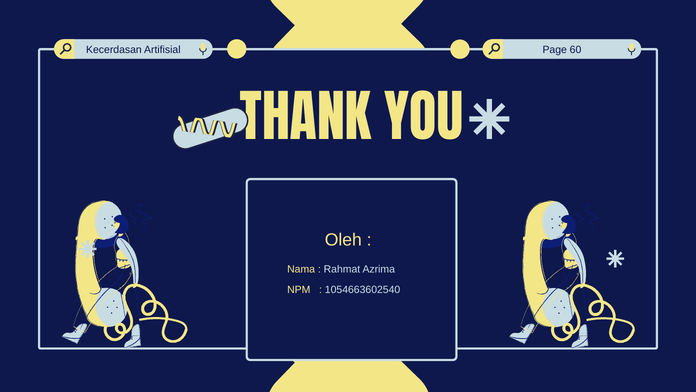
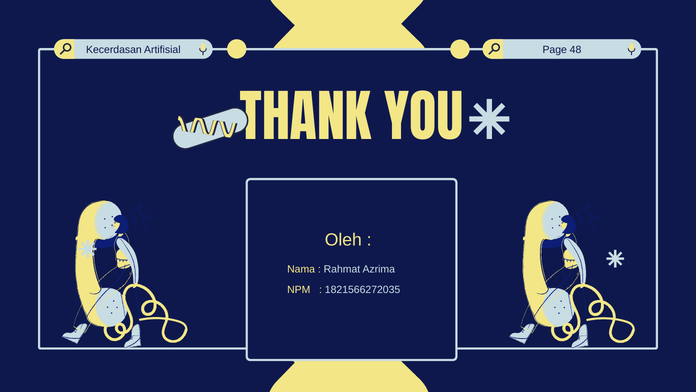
60: 60 -> 48
1054663602540: 1054663602540 -> 1821566272035
